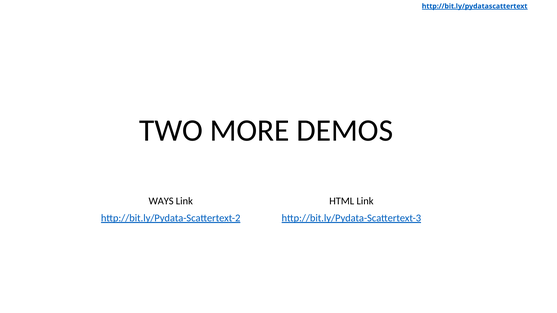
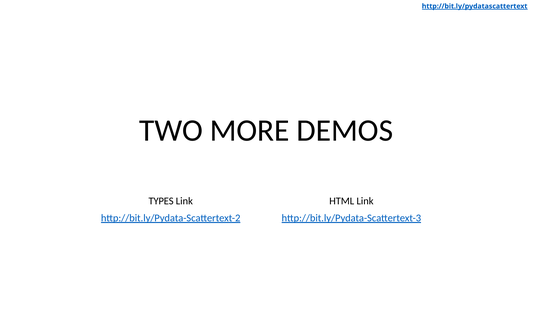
WAYS: WAYS -> TYPES
